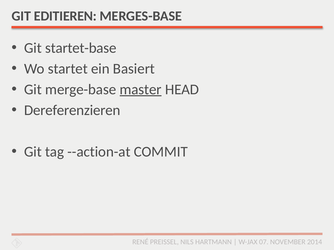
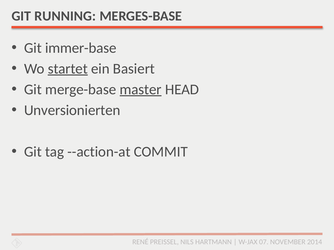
EDITIEREN: EDITIEREN -> RUNNING
startet-base: startet-base -> immer-base
startet underline: none -> present
Dereferenzieren: Dereferenzieren -> Unversionierten
